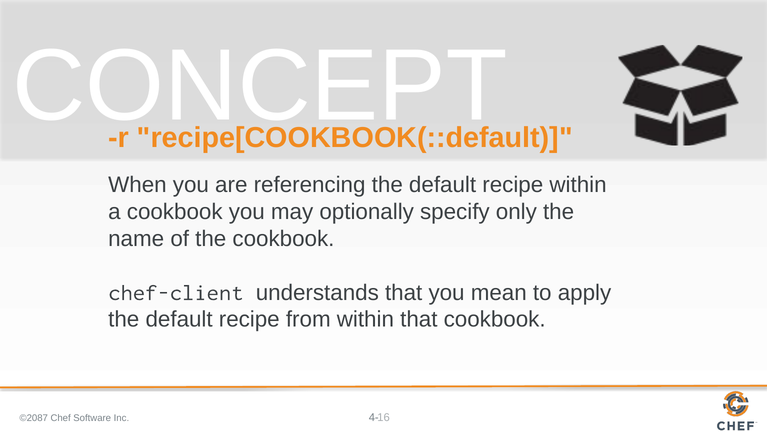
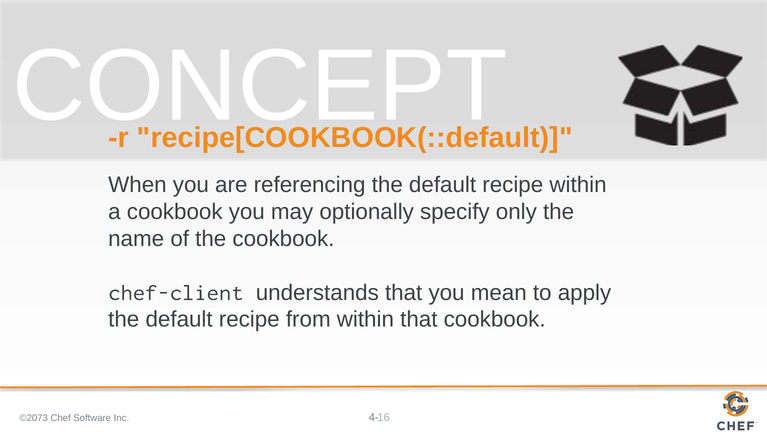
©2087: ©2087 -> ©2073
